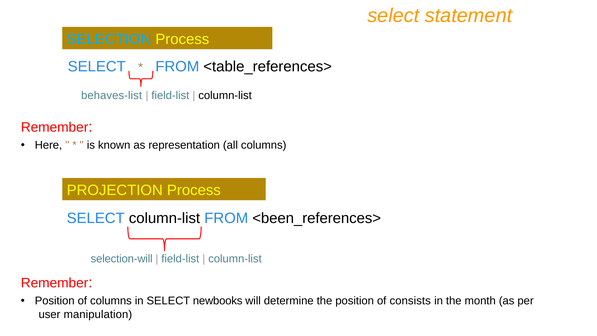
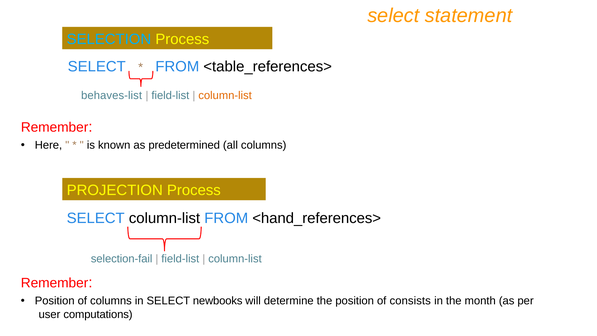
column-list at (225, 96) colour: black -> orange
representation: representation -> predetermined
<been_references>: <been_references> -> <hand_references>
selection-will: selection-will -> selection-fail
manipulation: manipulation -> computations
